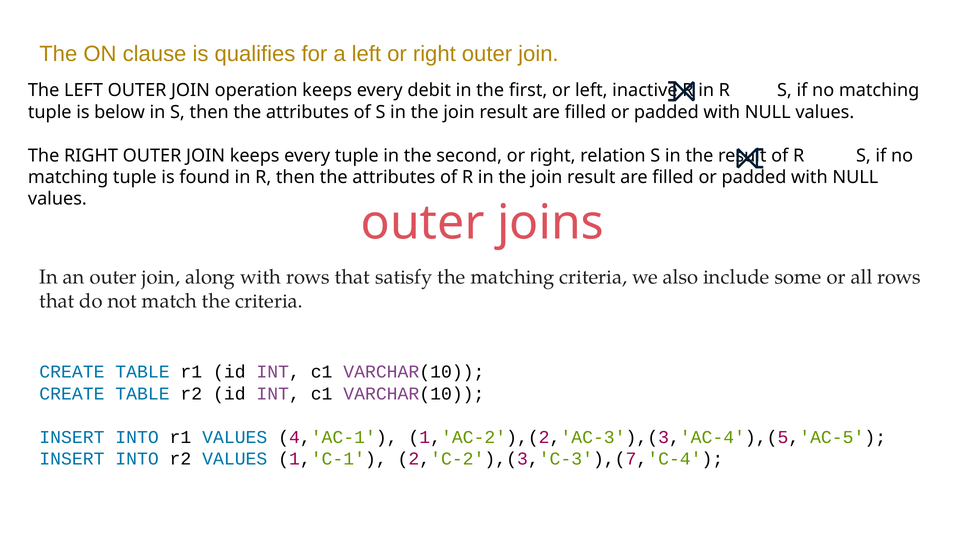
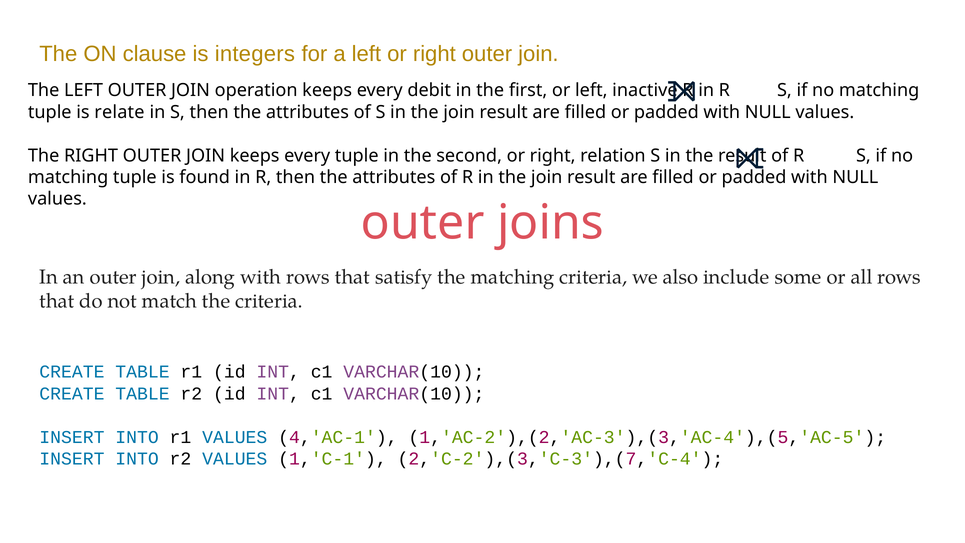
qualifies: qualifies -> integers
below: below -> relate
